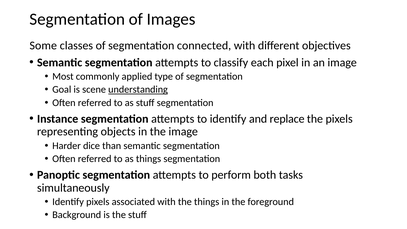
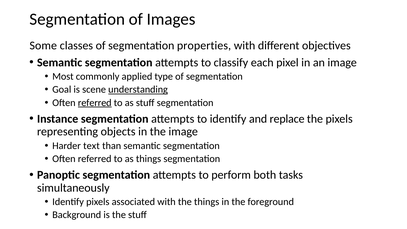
connected: connected -> properties
referred at (95, 103) underline: none -> present
dice: dice -> text
